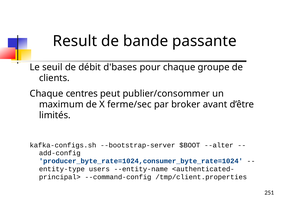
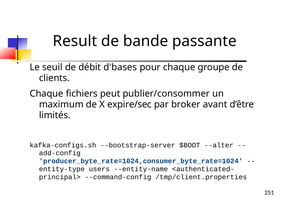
centres: centres -> fichiers
ferme/sec: ferme/sec -> expire/sec
